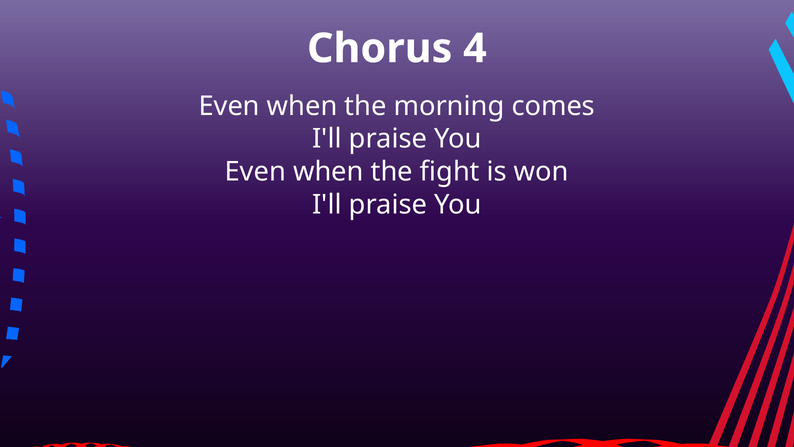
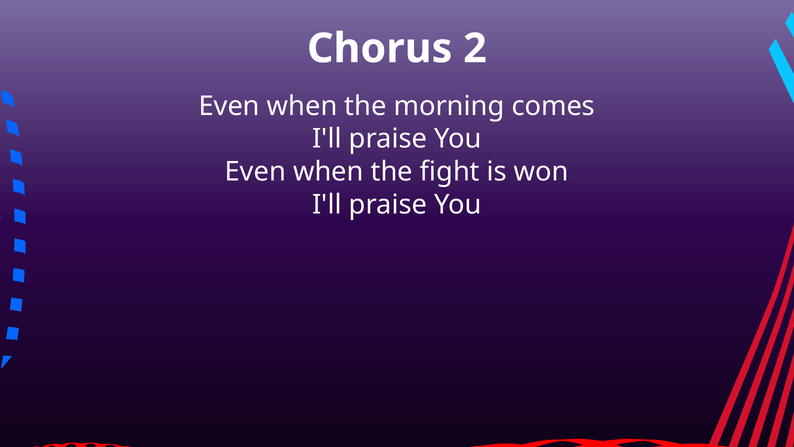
4: 4 -> 2
